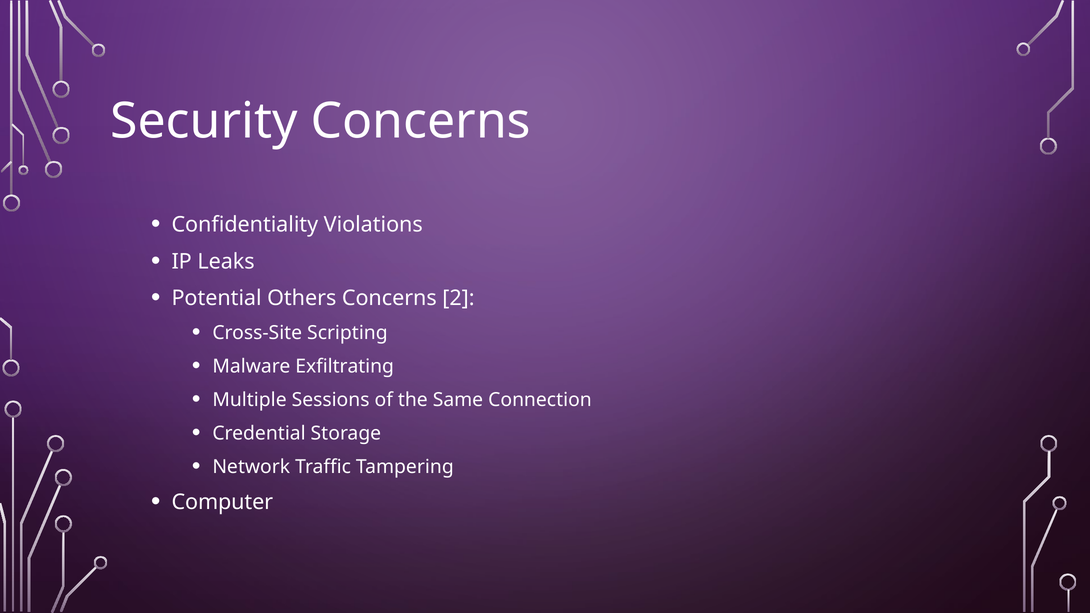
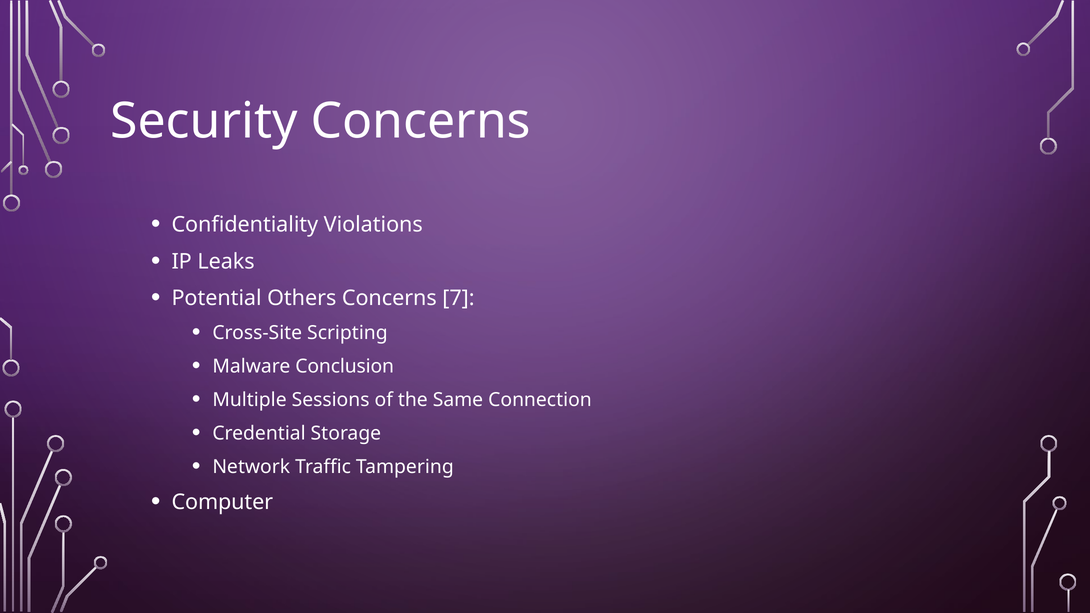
2: 2 -> 7
Exfiltrating: Exfiltrating -> Conclusion
